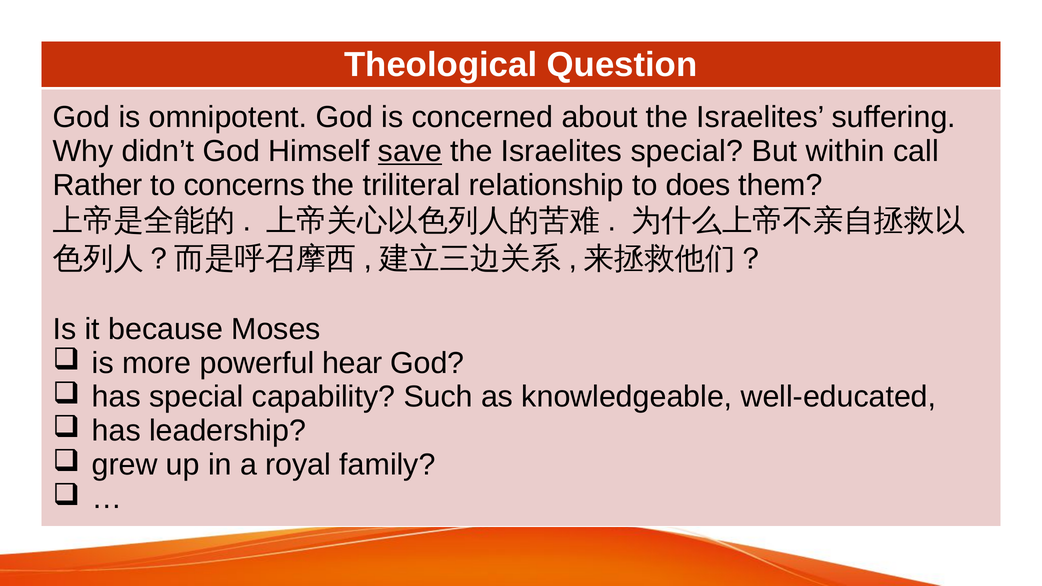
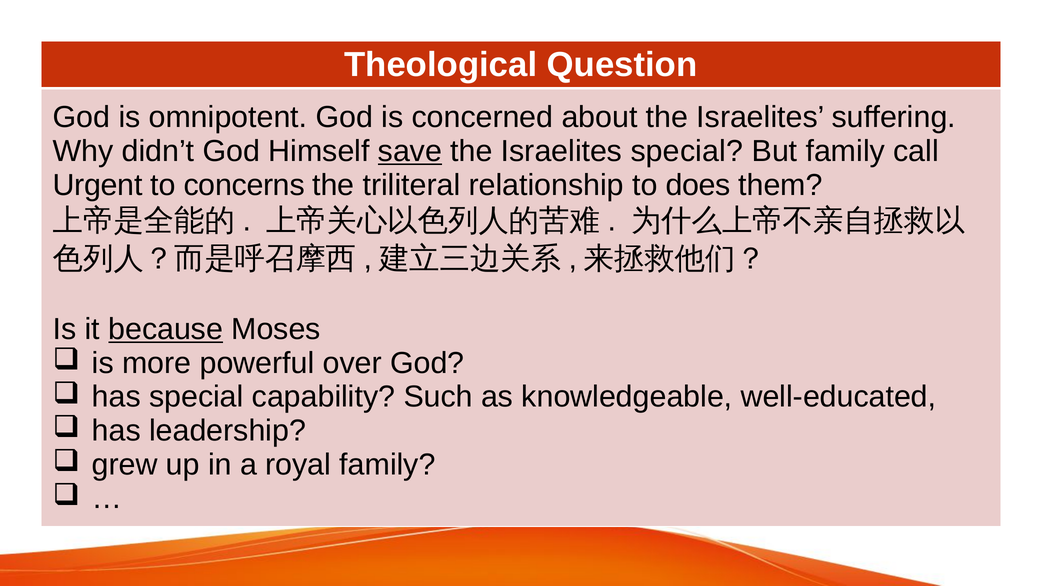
But within: within -> family
Rather: Rather -> Urgent
because underline: none -> present
hear: hear -> over
